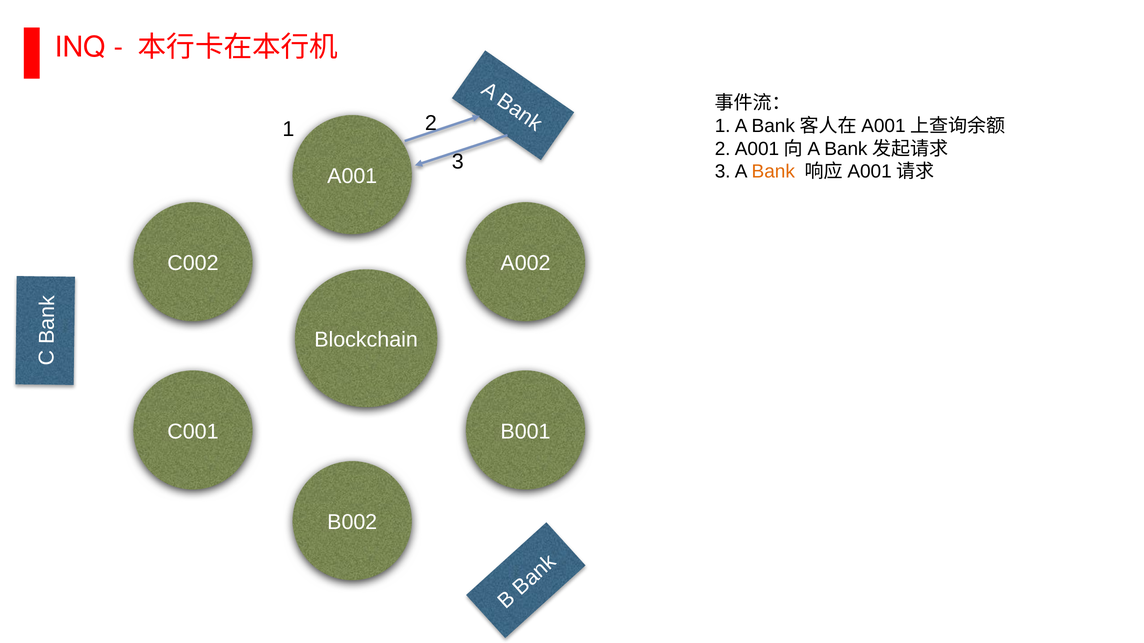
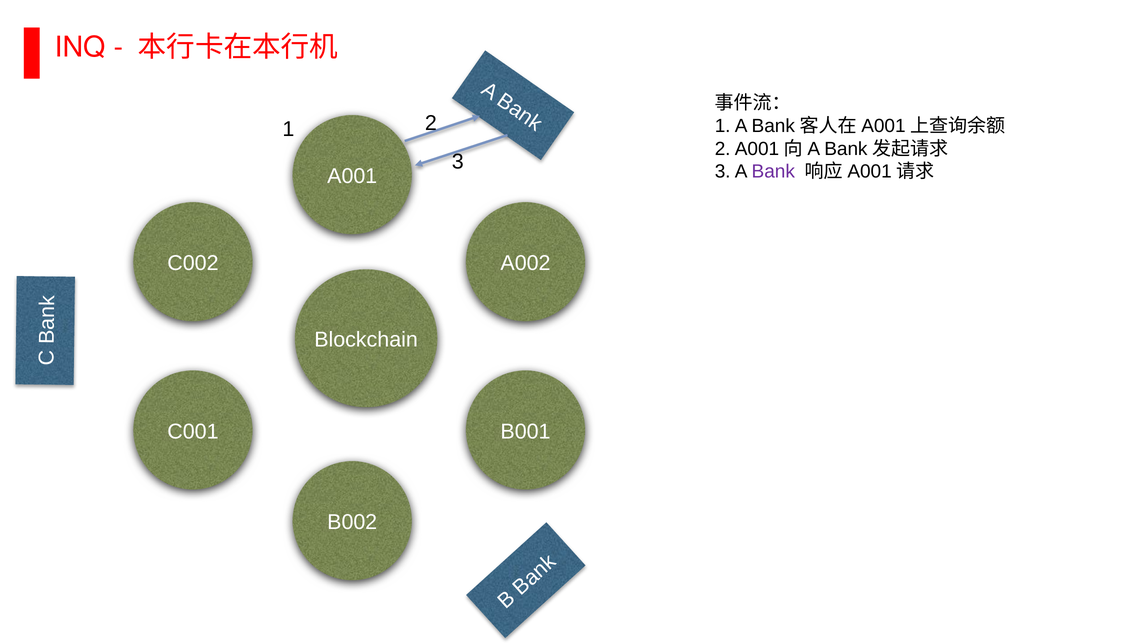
Bank colour: orange -> purple
